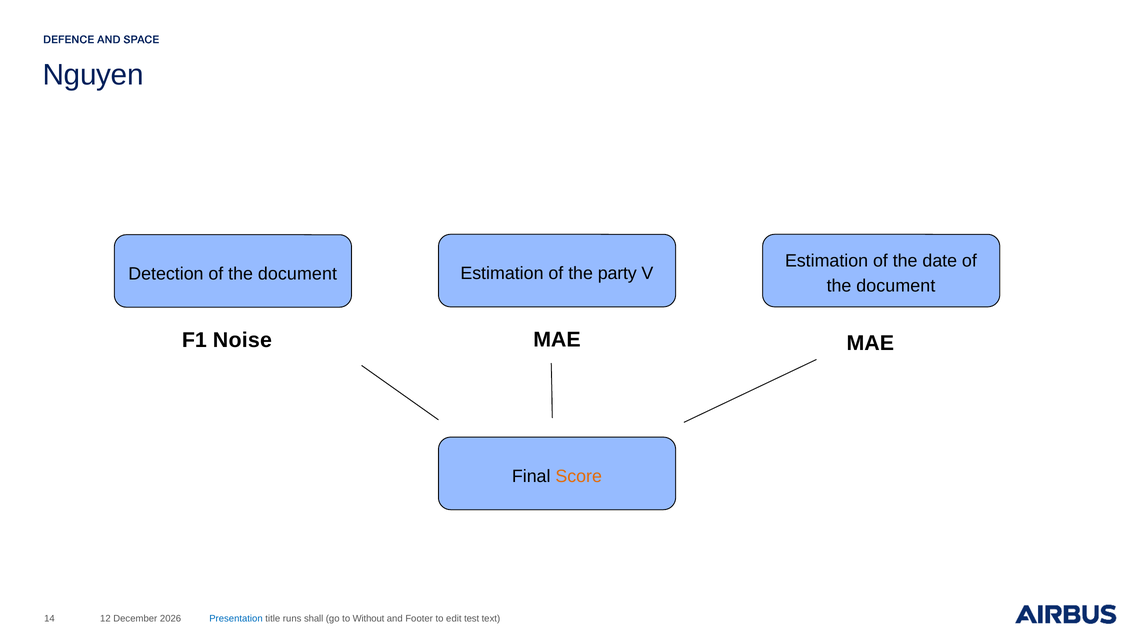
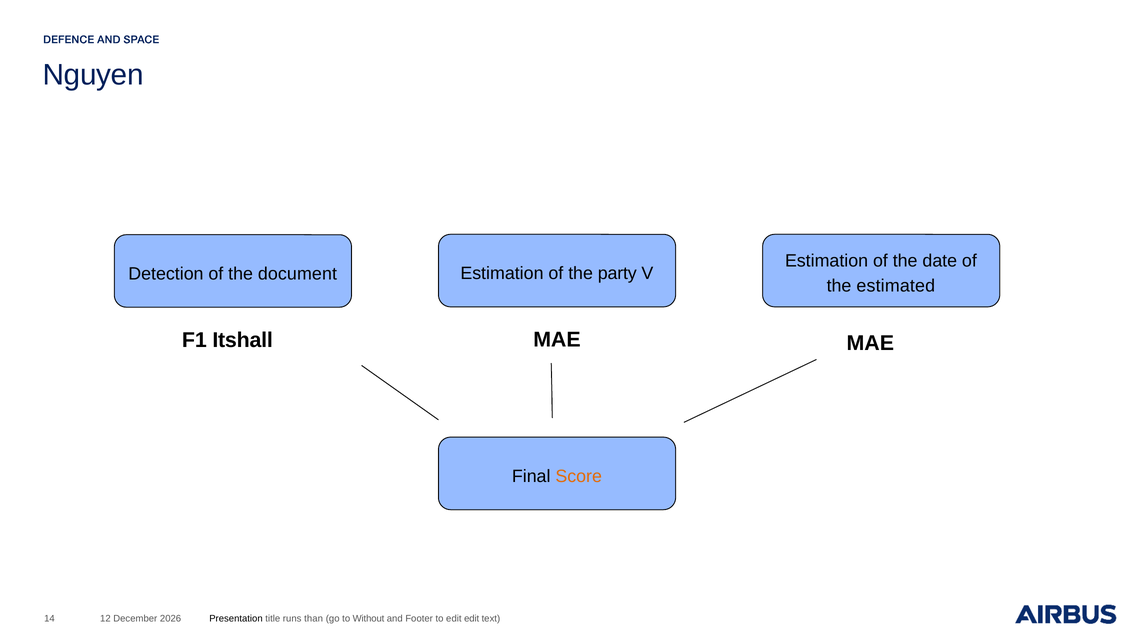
document at (896, 286): document -> estimated
Noise: Noise -> Itshall
Presentation colour: blue -> black
shall: shall -> than
edit test: test -> edit
